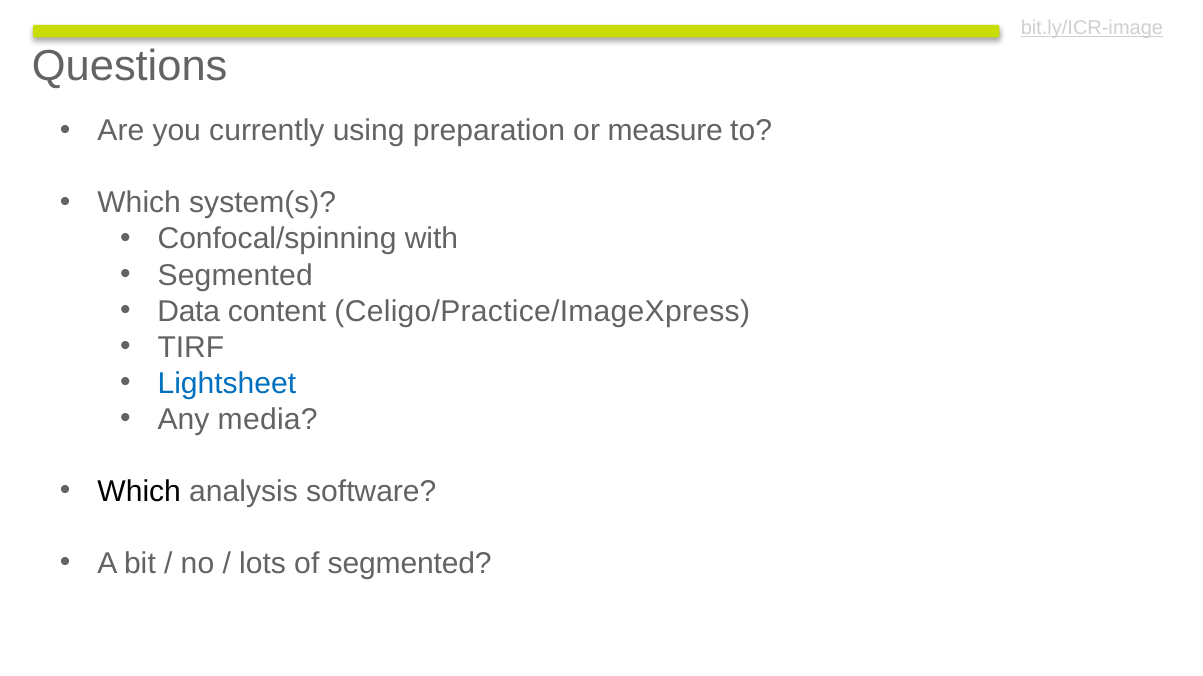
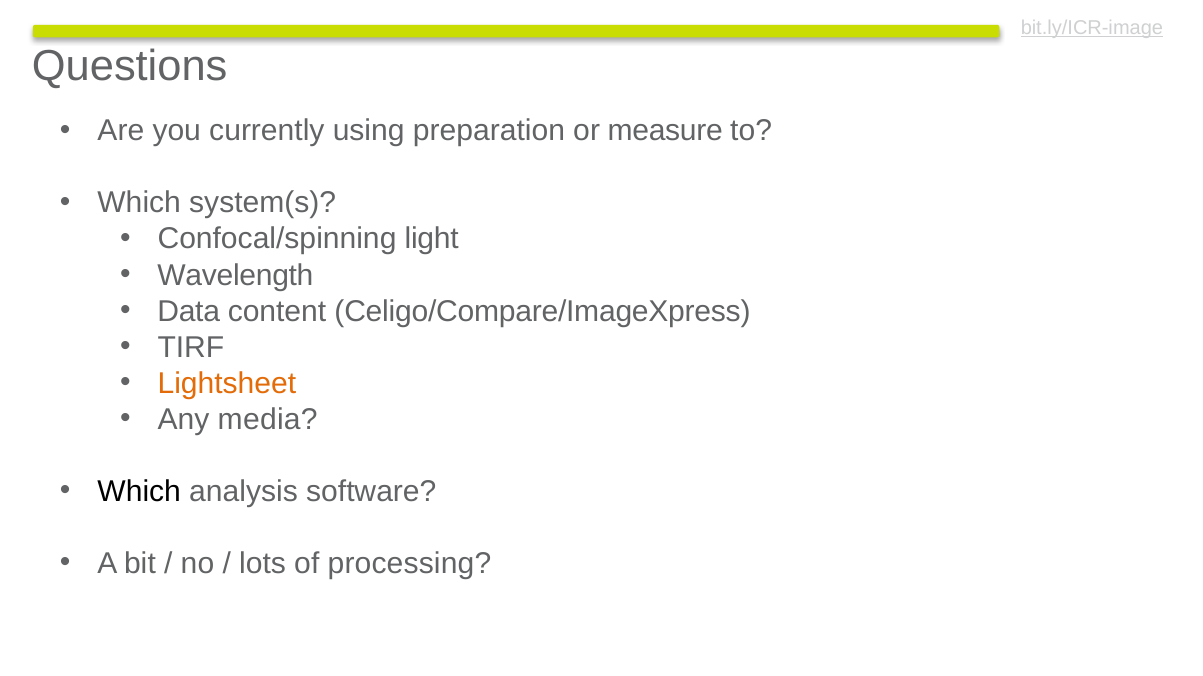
with: with -> light
Segmented at (235, 275): Segmented -> Wavelength
Celigo/Practice/ImageXpress: Celigo/Practice/ImageXpress -> Celigo/Compare/ImageXpress
Lightsheet colour: blue -> orange
of segmented: segmented -> processing
